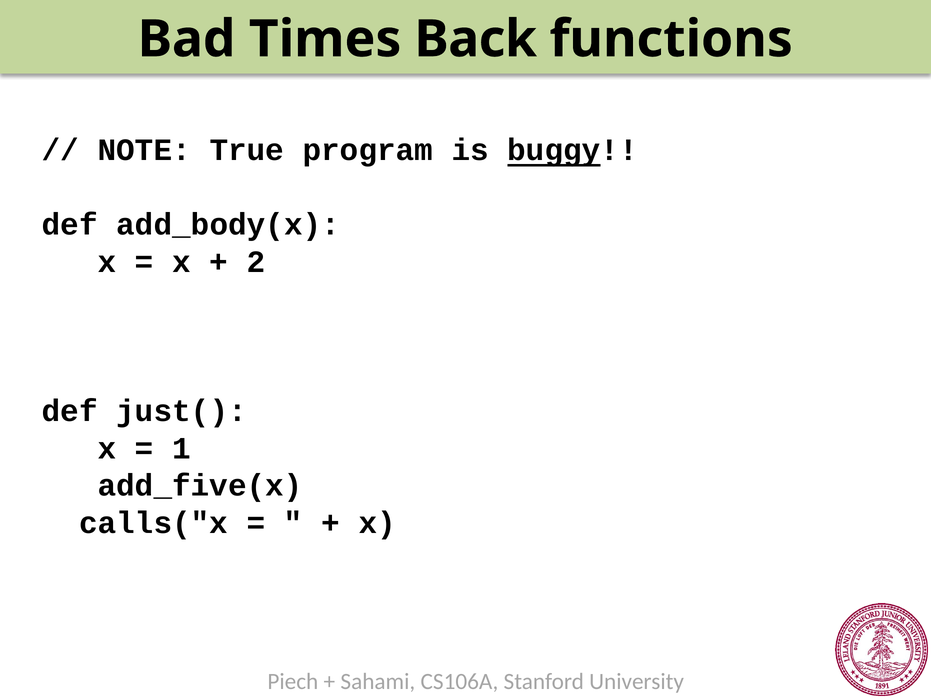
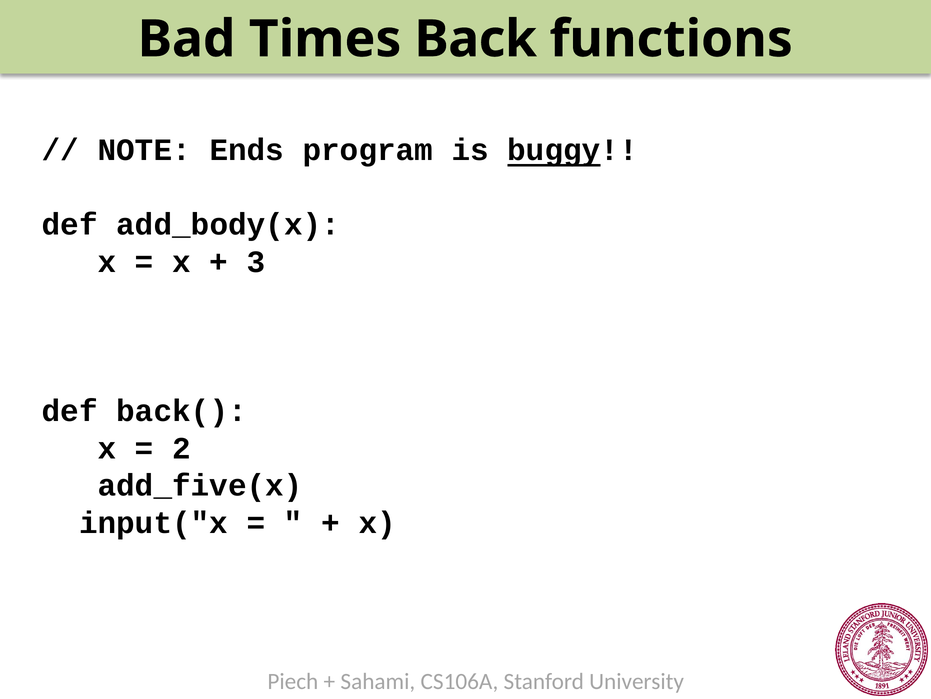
True: True -> Ends
2: 2 -> 3
just(: just( -> back(
1: 1 -> 2
calls("x: calls("x -> input("x
